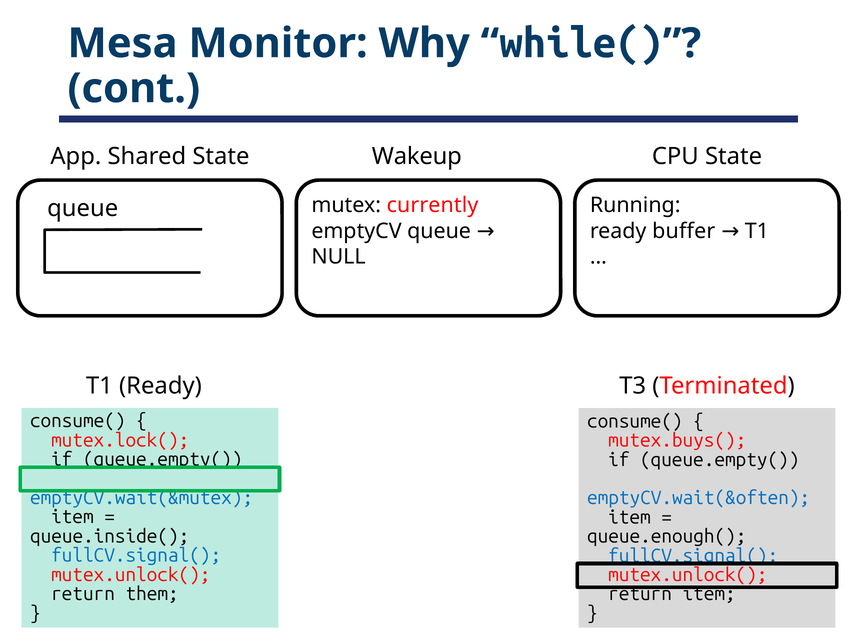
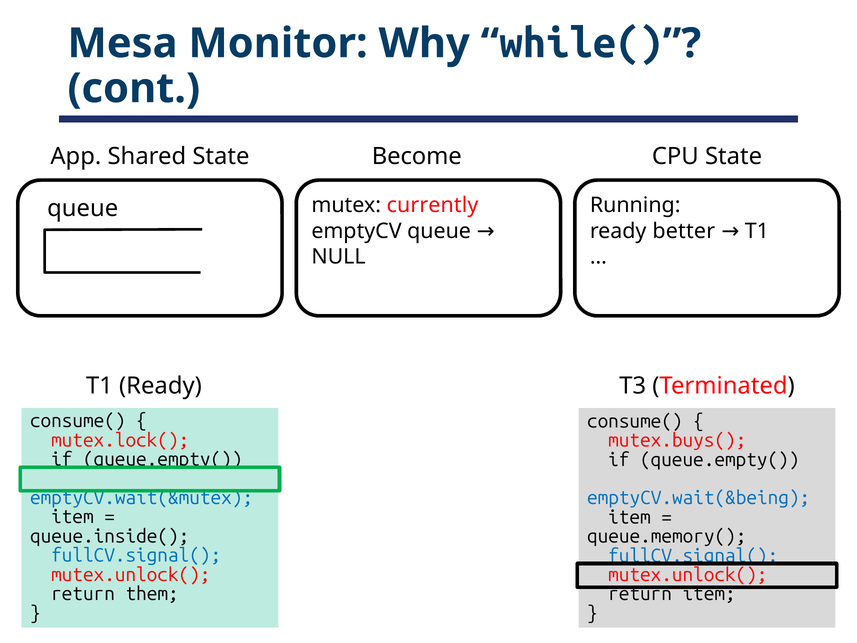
Wakeup: Wakeup -> Become
buffer: buffer -> better
emptyCV.wait(&often: emptyCV.wait(&often -> emptyCV.wait(&being
queue.enough(: queue.enough( -> queue.memory(
